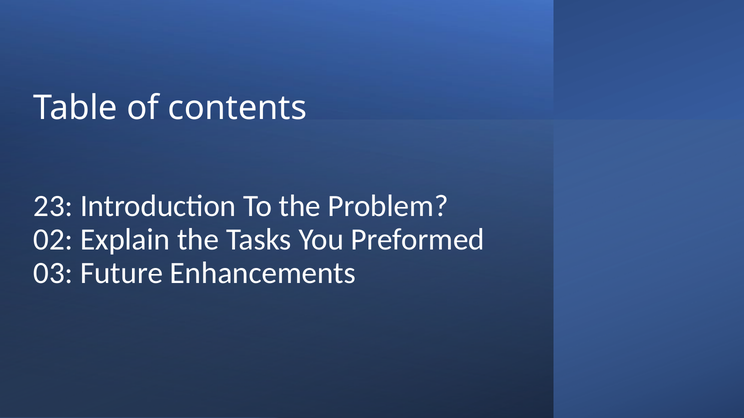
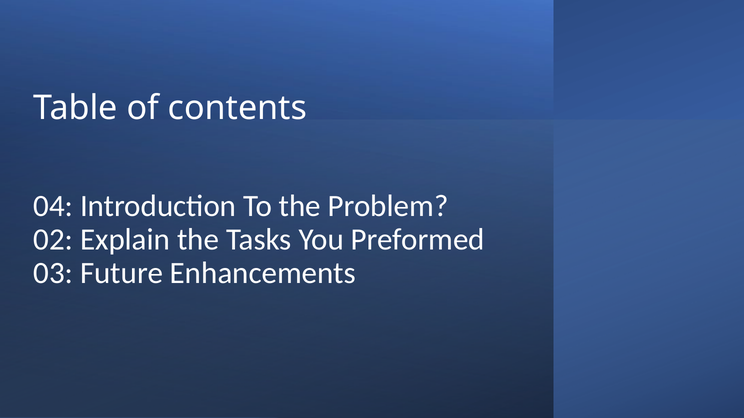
23: 23 -> 04
